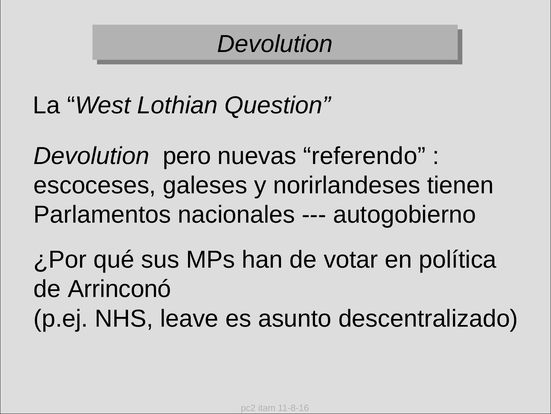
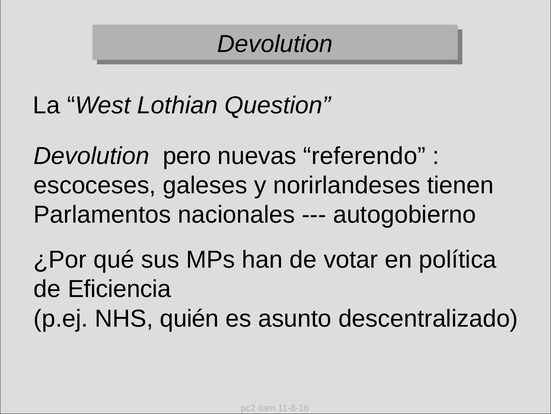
Arrinconó: Arrinconó -> Eficiencia
leave: leave -> quién
